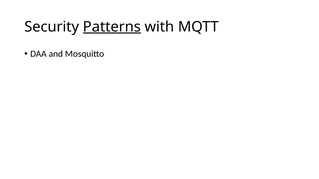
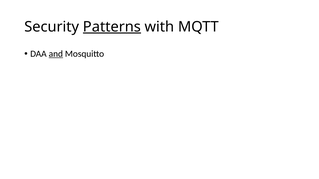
and underline: none -> present
